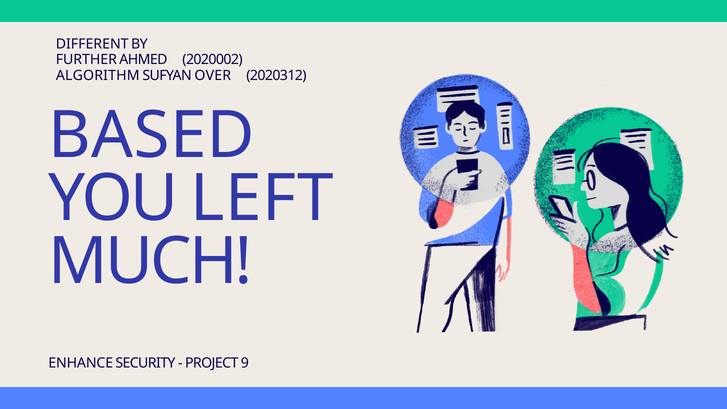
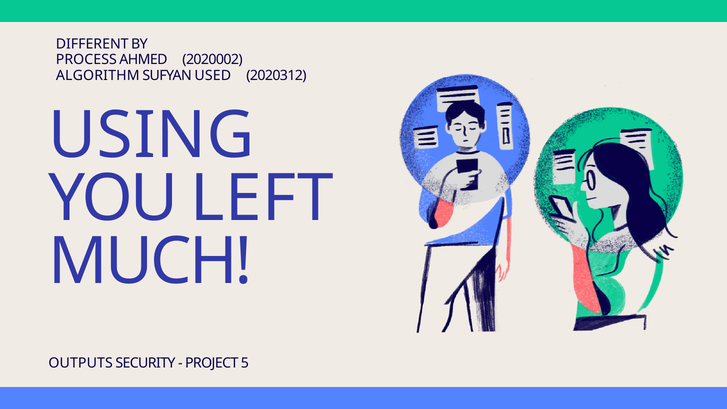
FURTHER: FURTHER -> PROCESS
OVER: OVER -> USED
BASED: BASED -> USING
ENHANCE: ENHANCE -> OUTPUTS
9: 9 -> 5
